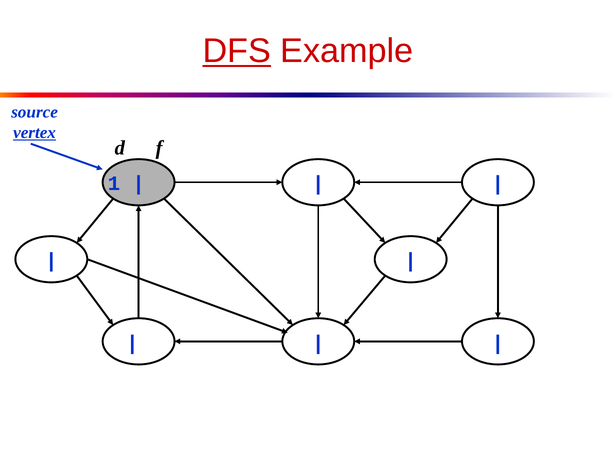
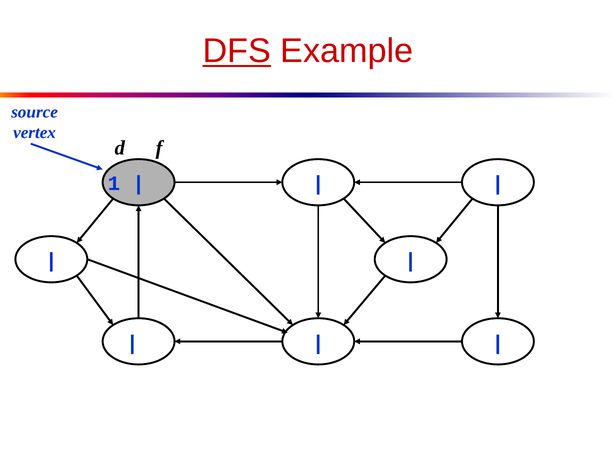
vertex underline: present -> none
